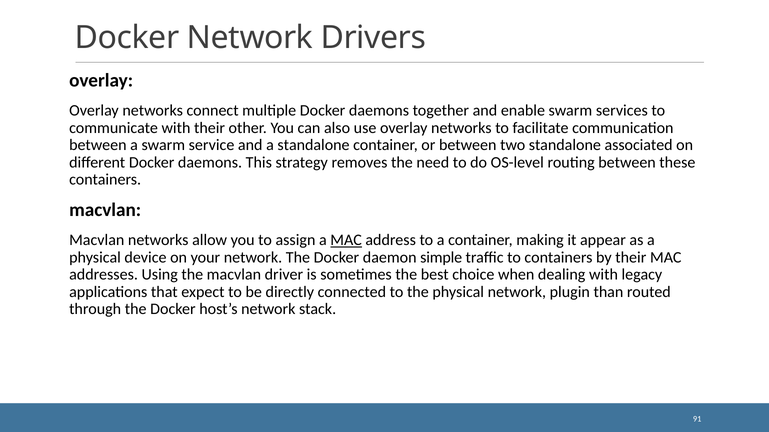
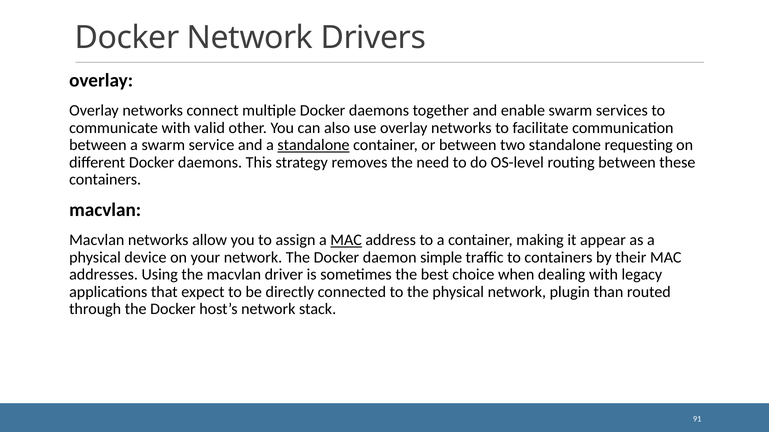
with their: their -> valid
standalone at (313, 145) underline: none -> present
associated: associated -> requesting
